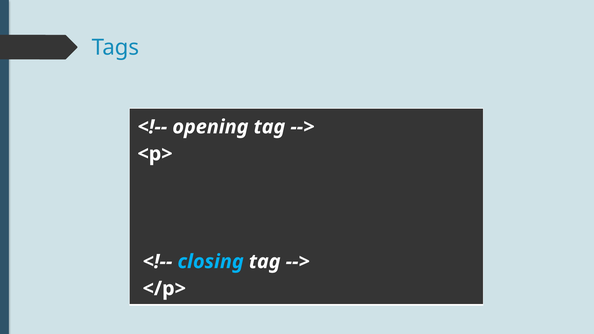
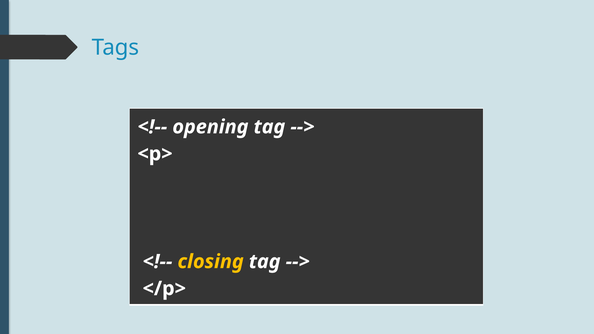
closing colour: light blue -> yellow
